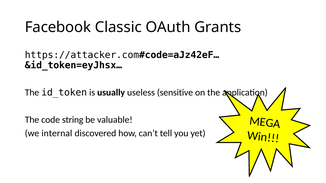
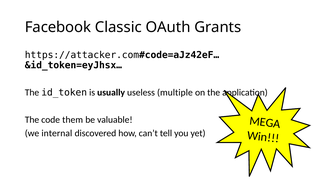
sensitive: sensitive -> multiple
string: string -> them
